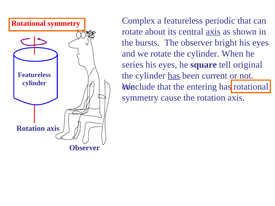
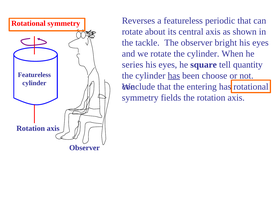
Complex: Complex -> Reverses
axis at (213, 32) underline: present -> none
bursts: bursts -> tackle
original: original -> quantity
current: current -> choose
cause: cause -> fields
